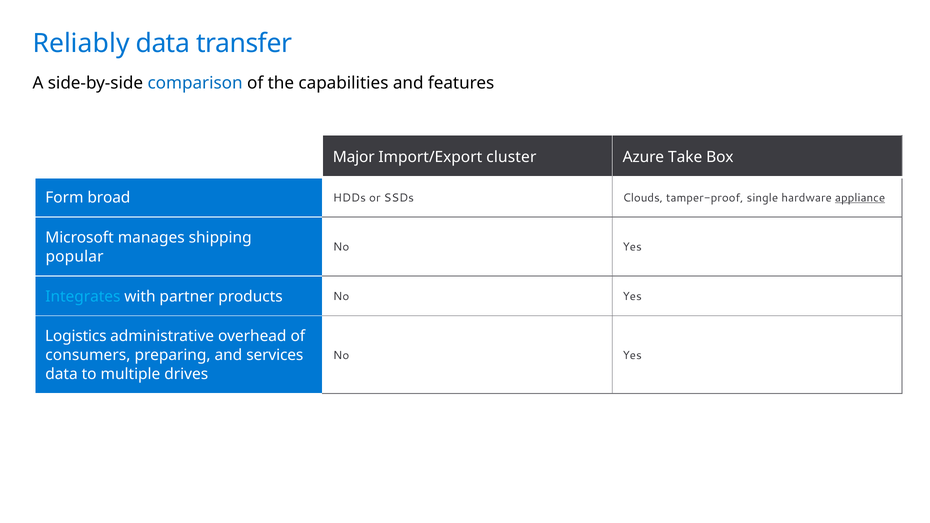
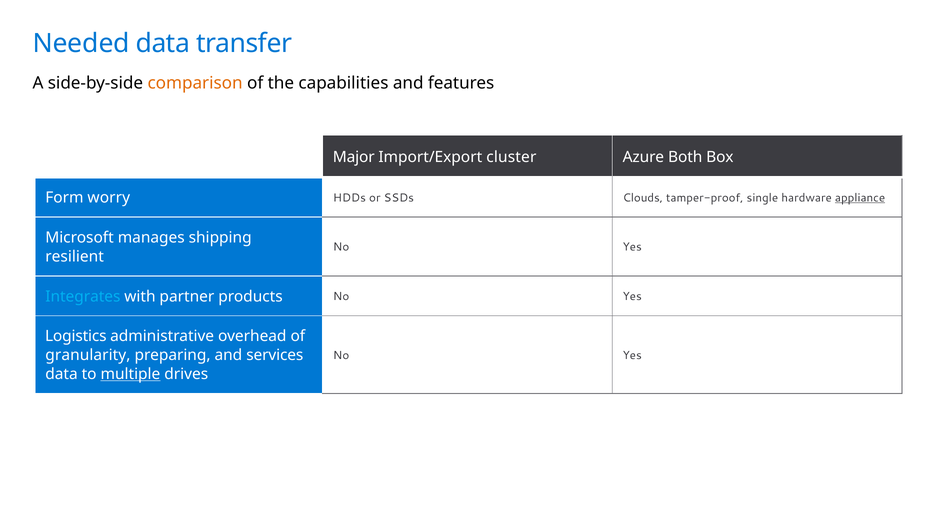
Reliably: Reliably -> Needed
comparison colour: blue -> orange
Take: Take -> Both
broad: broad -> worry
popular: popular -> resilient
consumers: consumers -> granularity
multiple underline: none -> present
